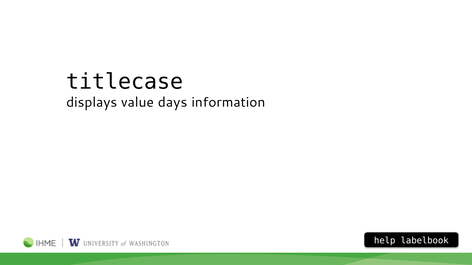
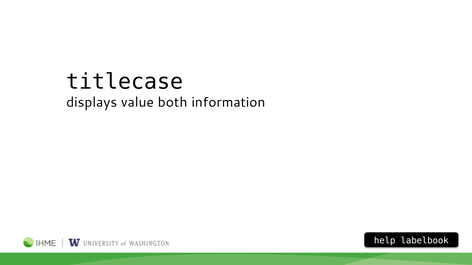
days: days -> both
